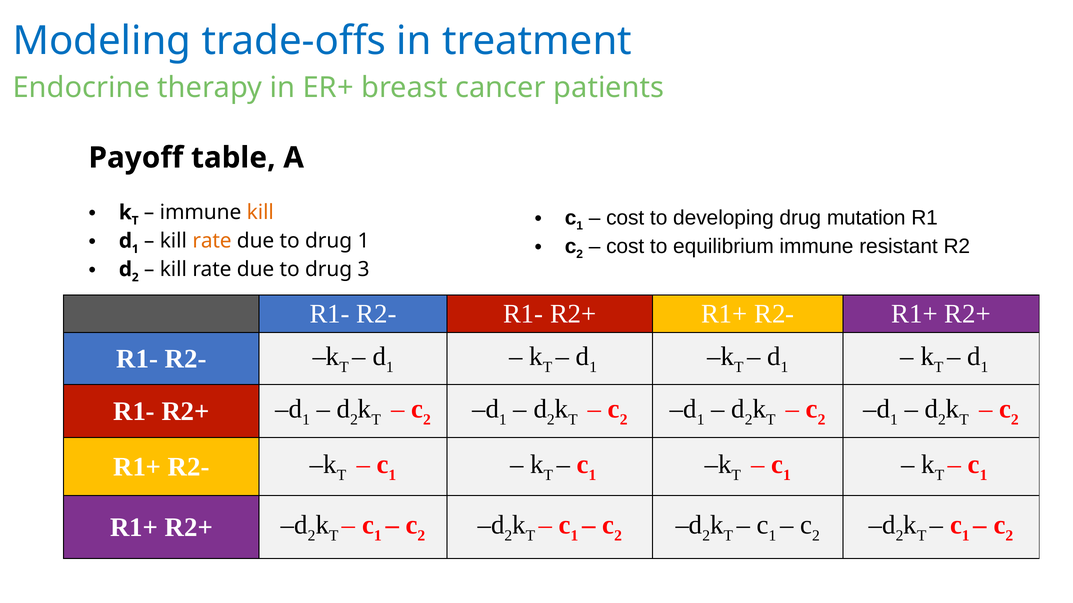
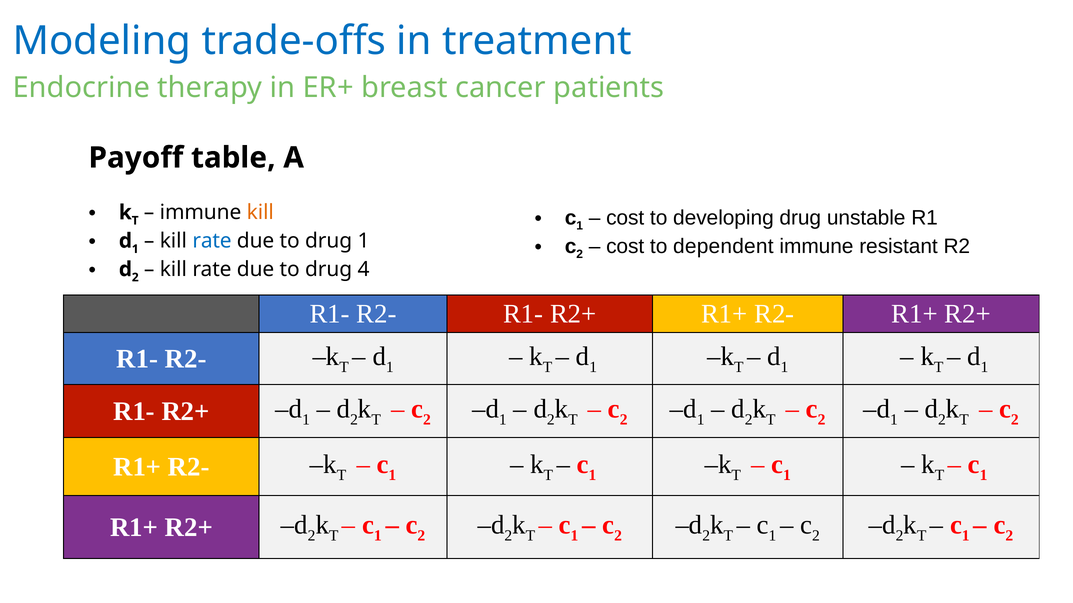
mutation: mutation -> unstable
rate at (212, 241) colour: orange -> blue
equilibrium: equilibrium -> dependent
3: 3 -> 4
